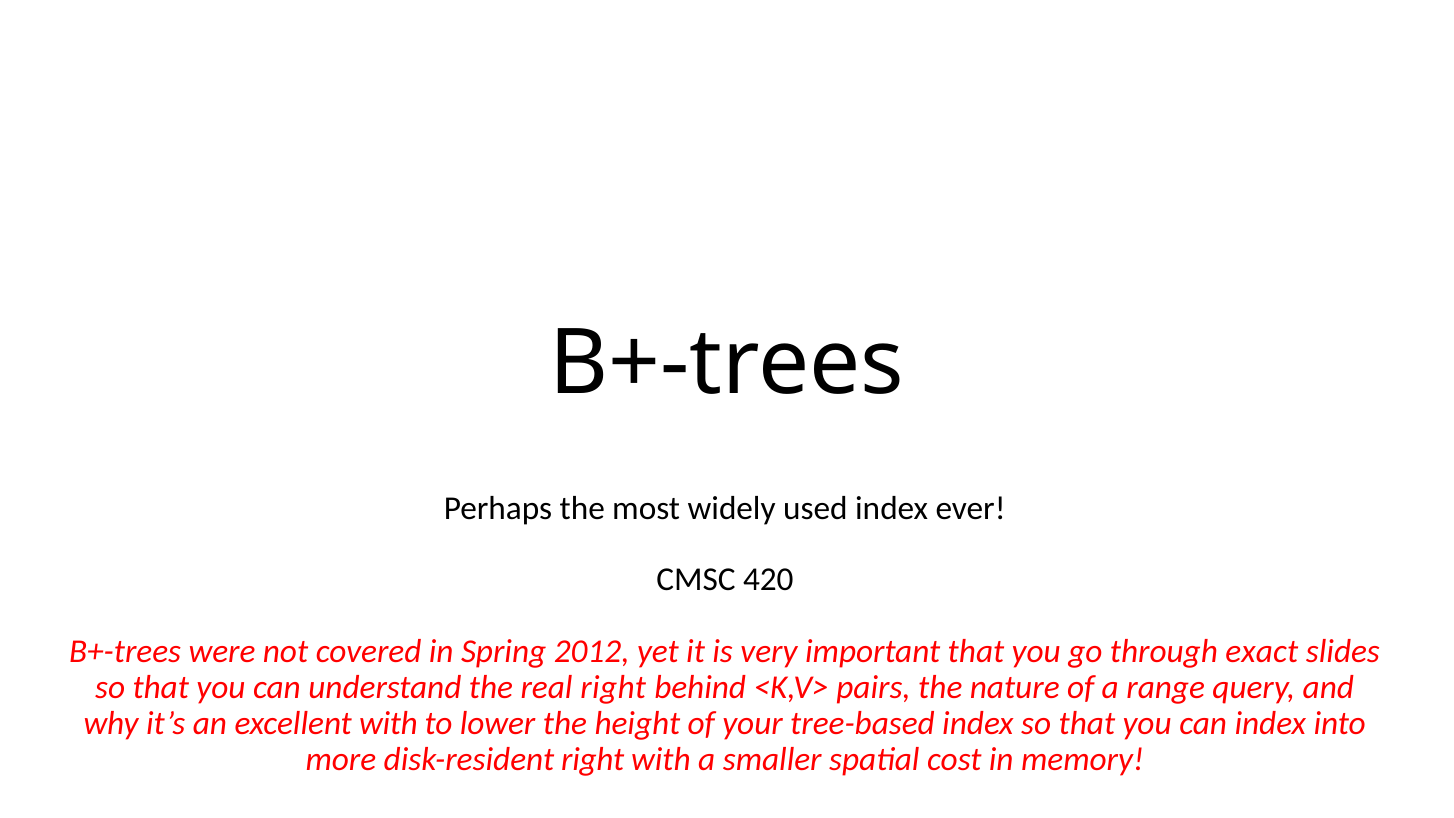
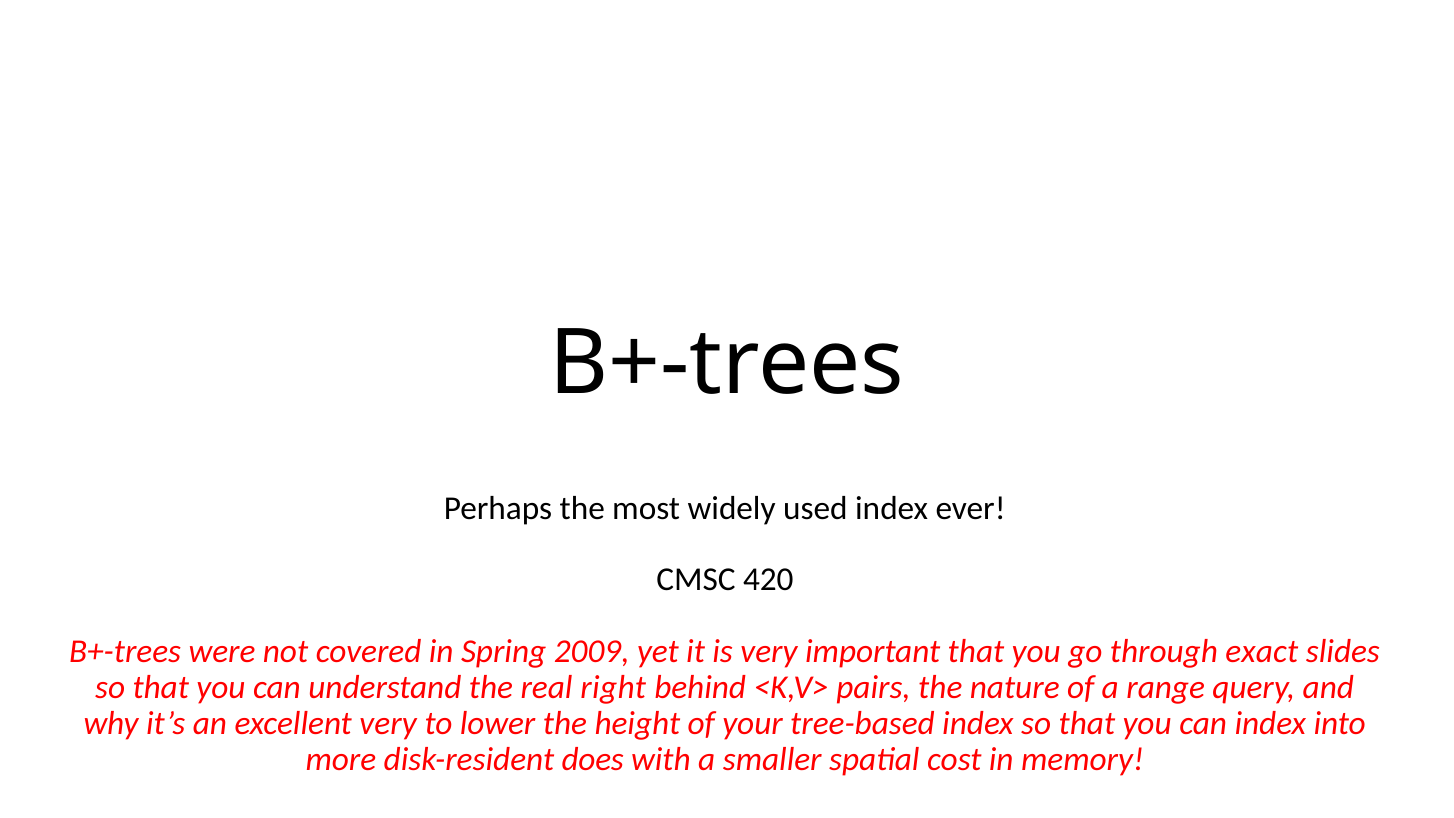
2012: 2012 -> 2009
excellent with: with -> very
disk-resident right: right -> does
